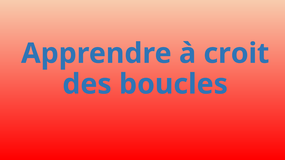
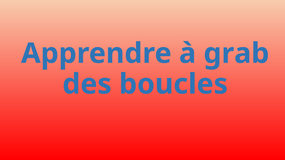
croit: croit -> grab
